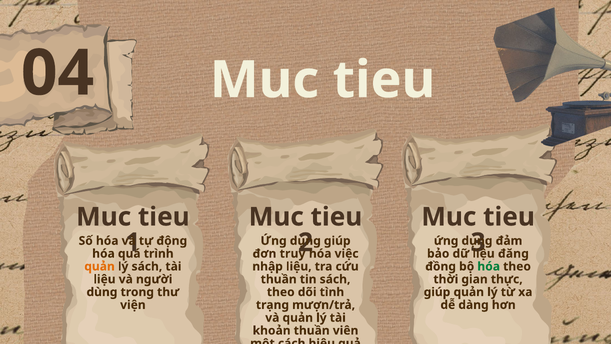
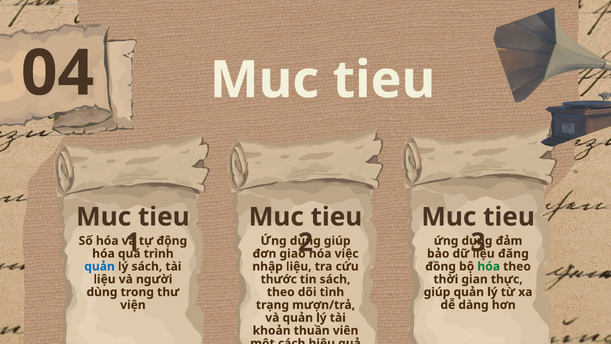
truy: truy -> giao
quản at (100, 266) colour: orange -> blue
thuần at (279, 279): thuần -> thước
